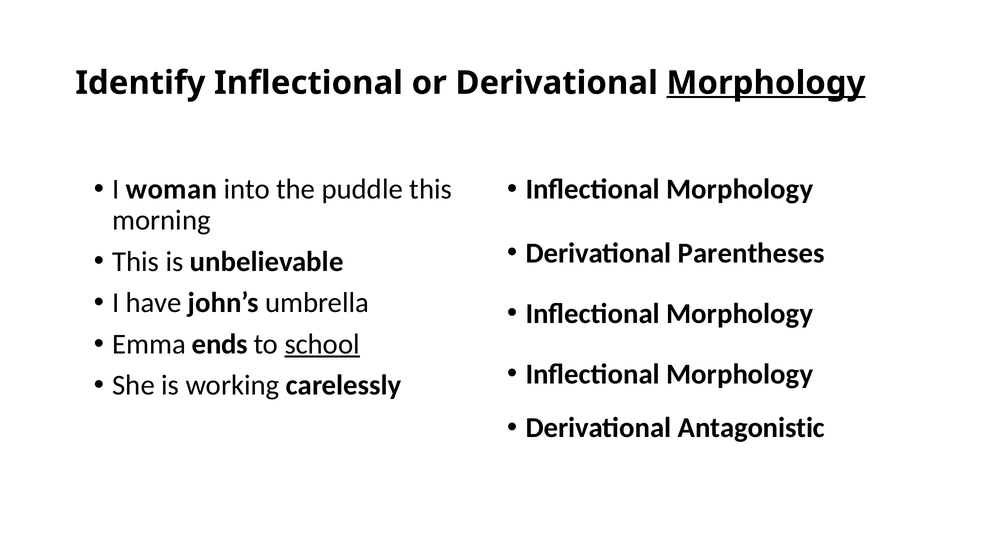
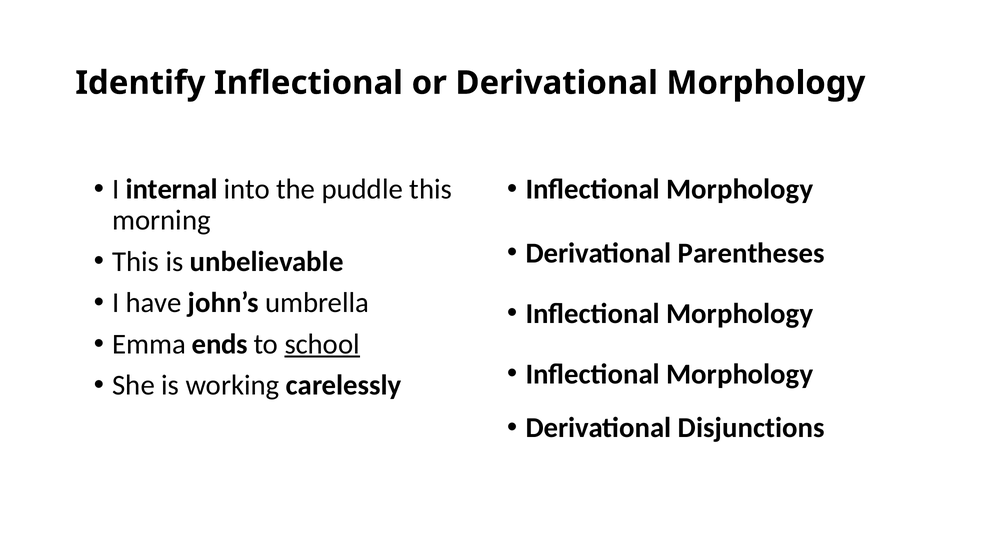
Morphology at (766, 83) underline: present -> none
woman: woman -> internal
Antagonistic: Antagonistic -> Disjunctions
